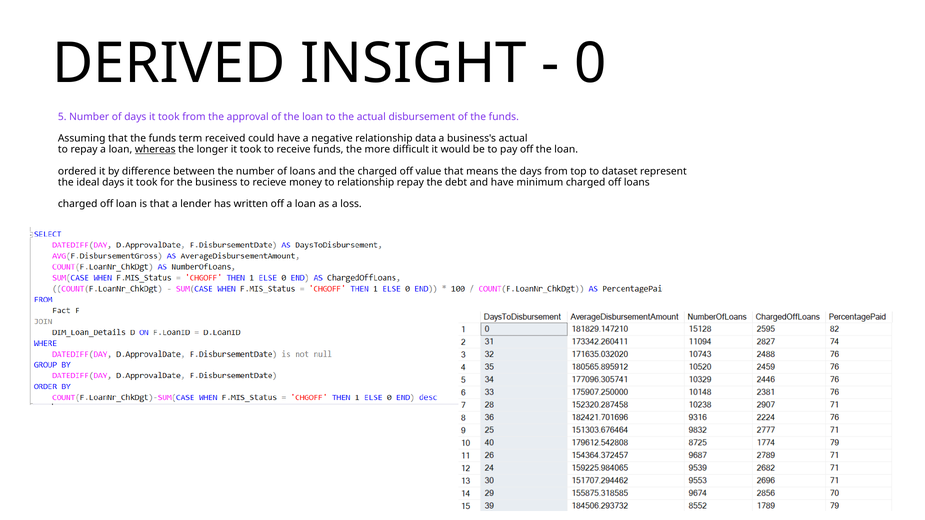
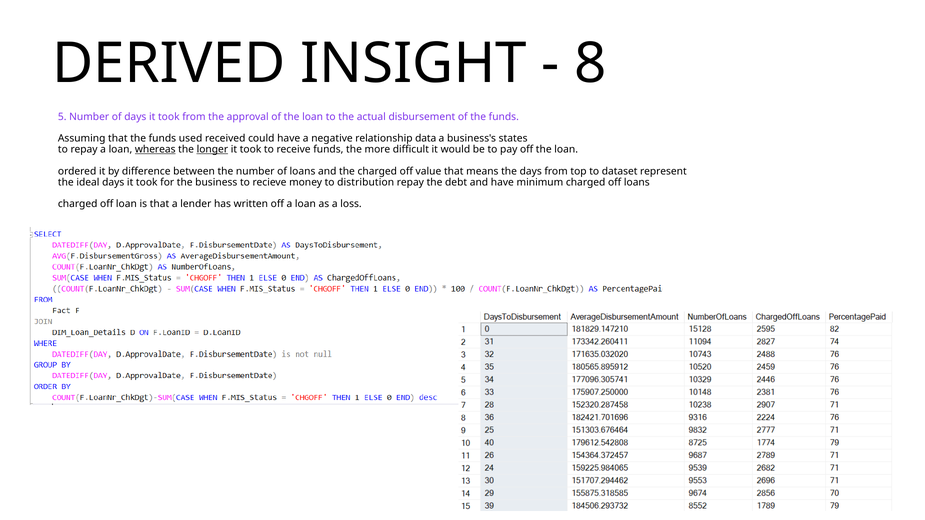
0: 0 -> 8
term: term -> used
business's actual: actual -> states
longer underline: none -> present
to relationship: relationship -> distribution
